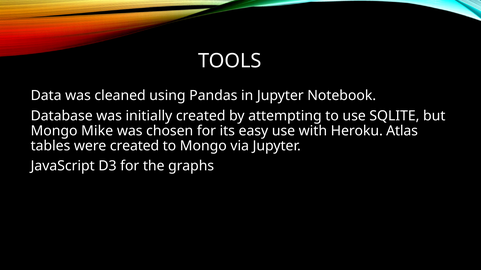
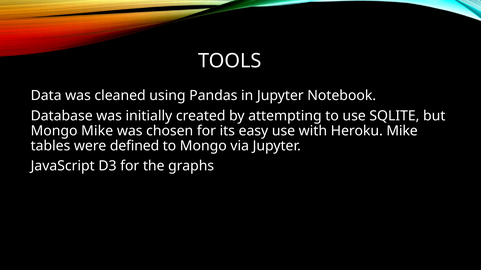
Heroku Atlas: Atlas -> Mike
were created: created -> defined
